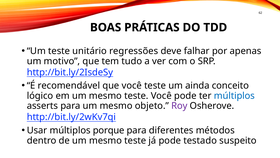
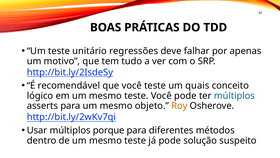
ainda: ainda -> quais
Roy colour: purple -> orange
testado: testado -> solução
